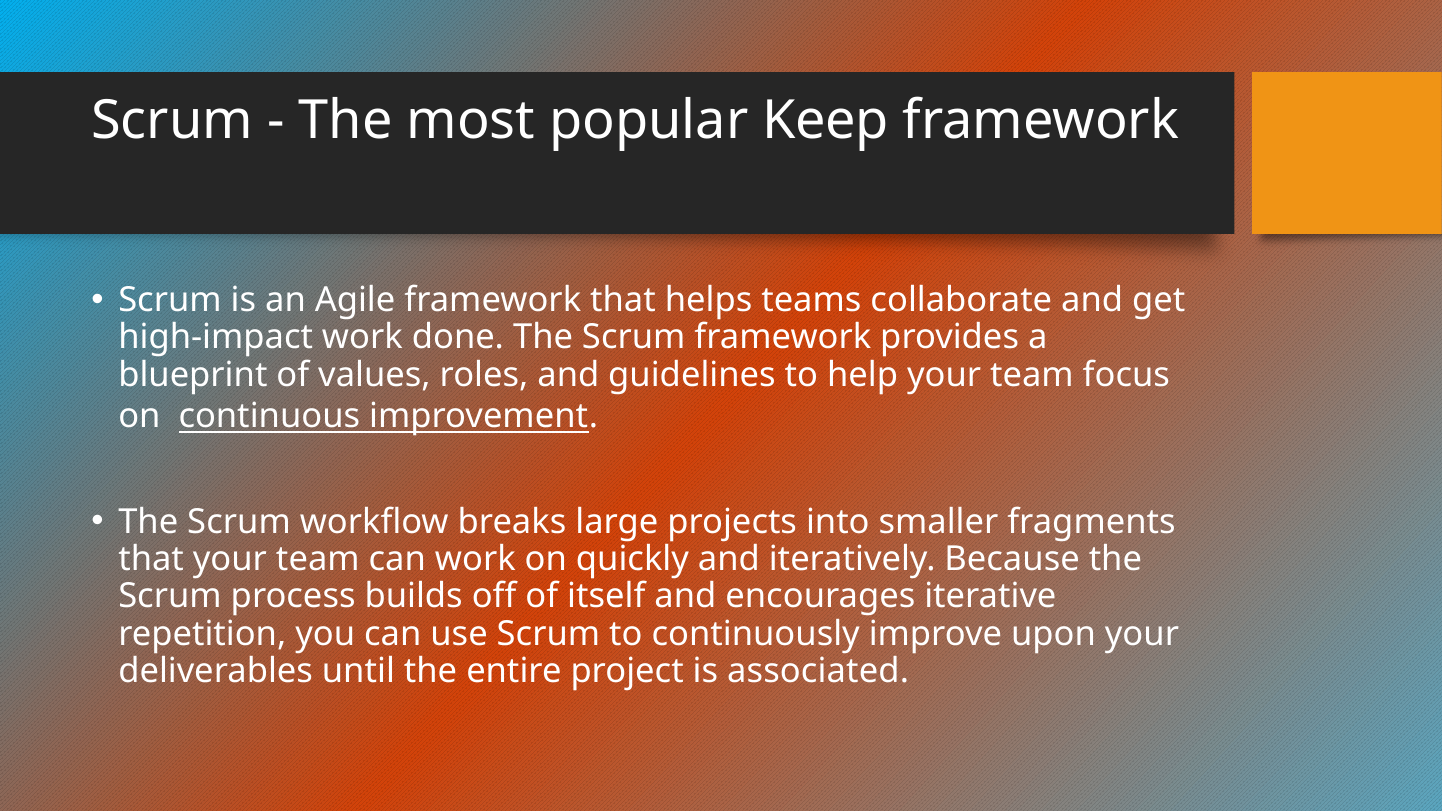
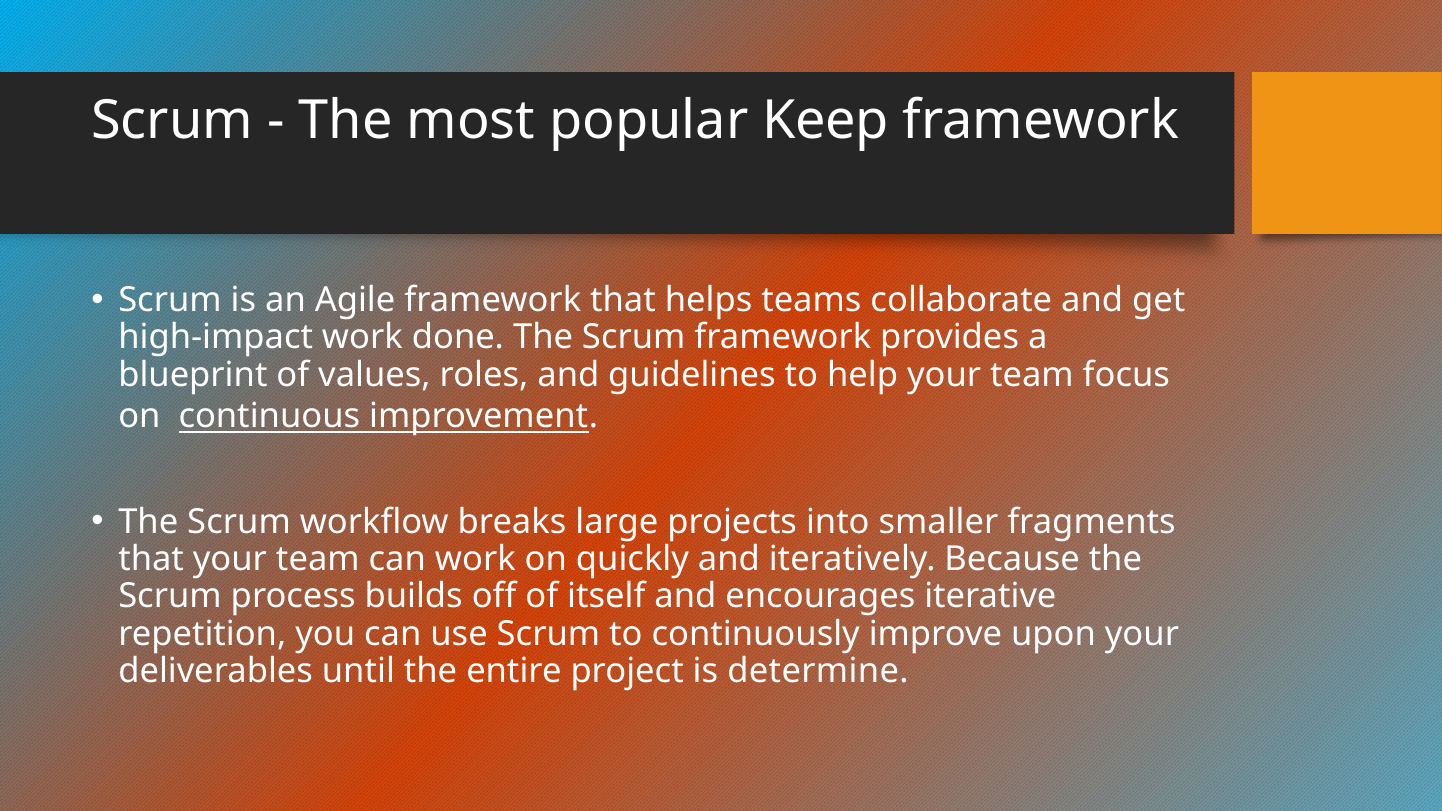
associated: associated -> determine
